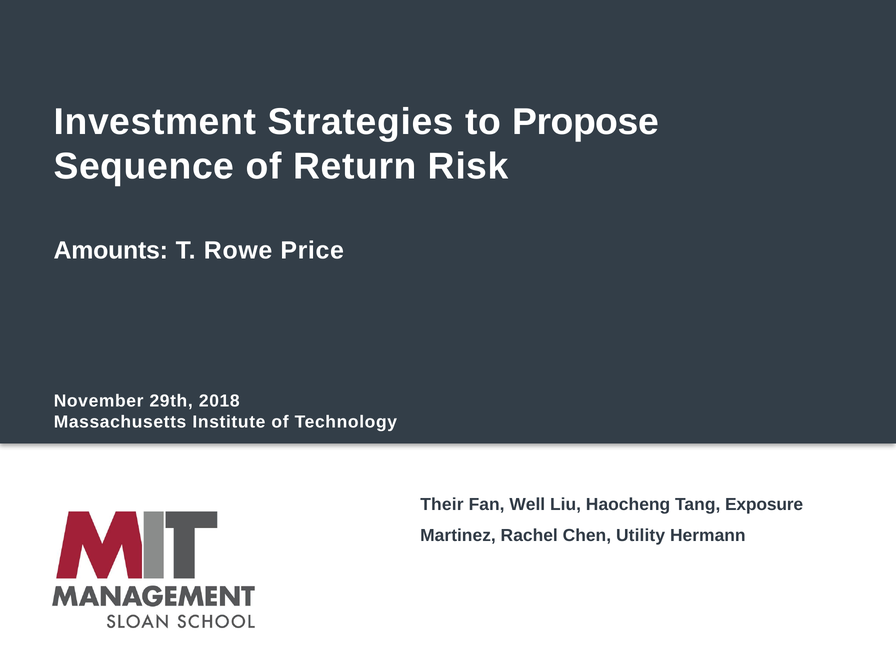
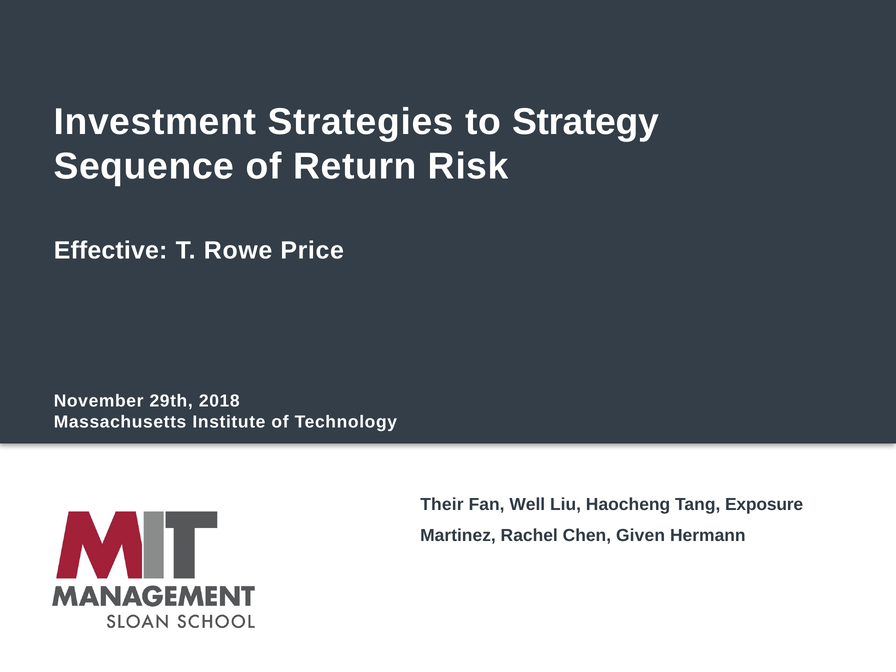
Propose: Propose -> Strategy
Amounts: Amounts -> Effective
Utility: Utility -> Given
